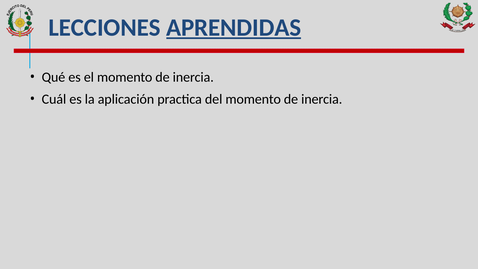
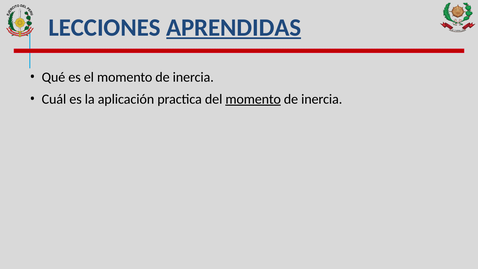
momento at (253, 99) underline: none -> present
